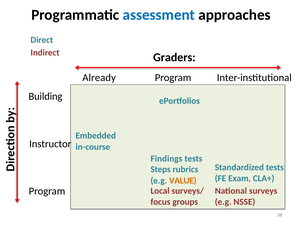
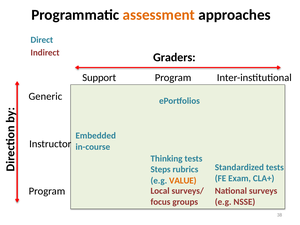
assessment colour: blue -> orange
Already: Already -> Support
Building: Building -> Generic
Findings: Findings -> Thinking
